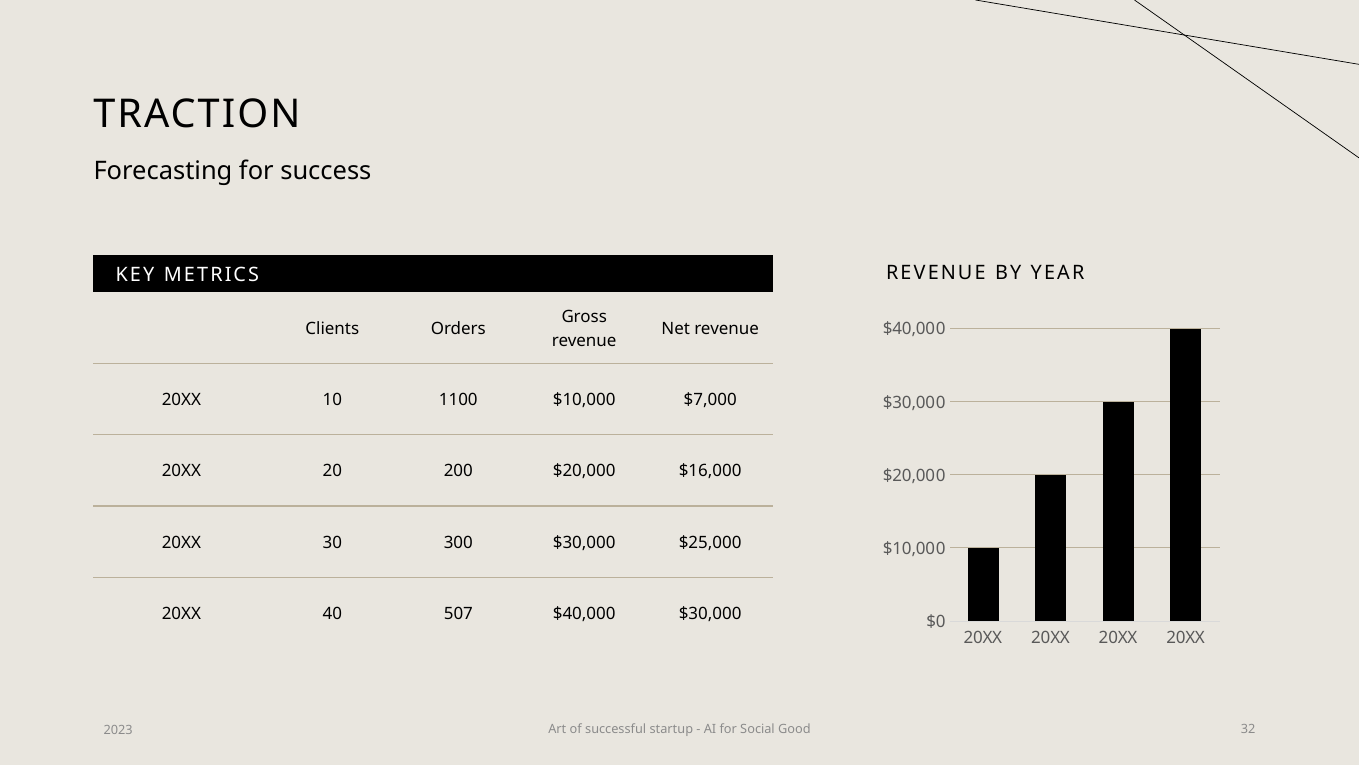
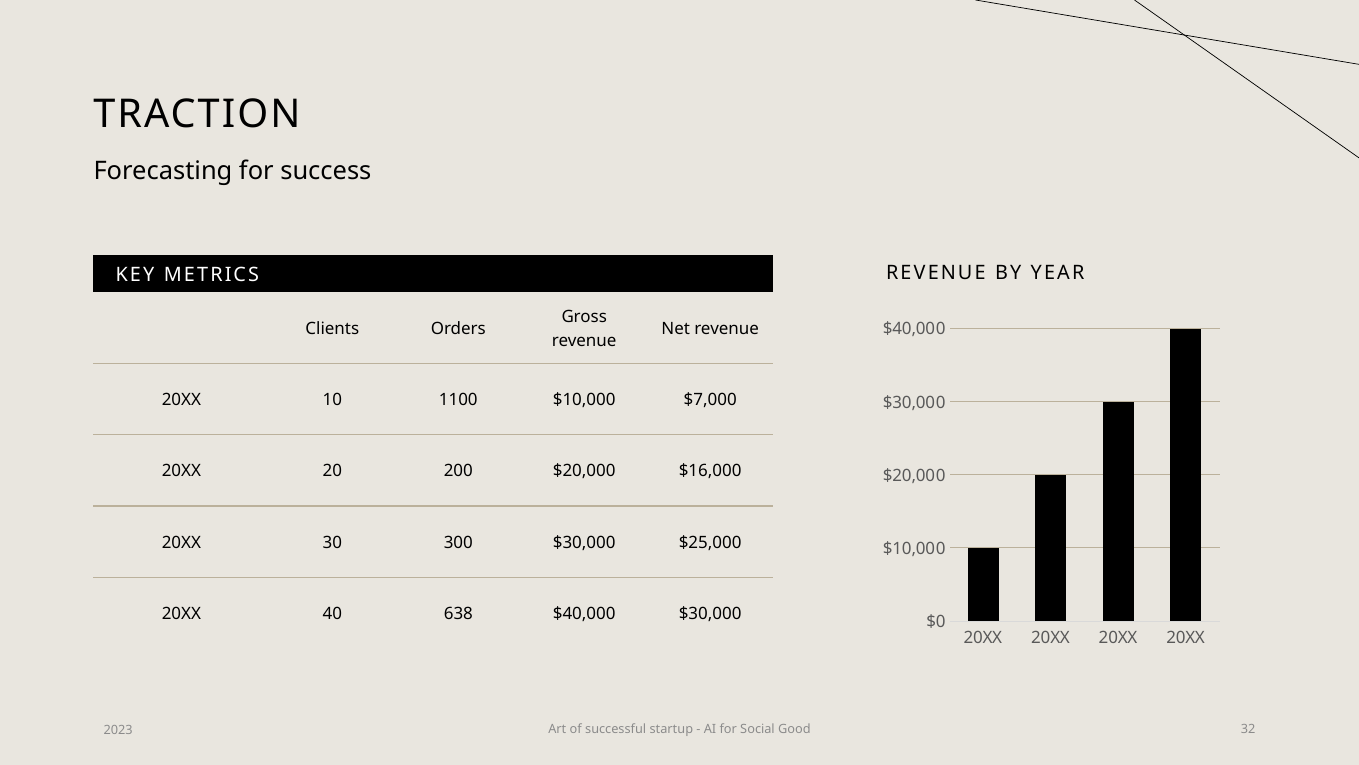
507: 507 -> 638
